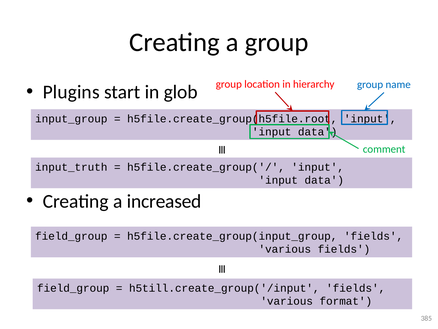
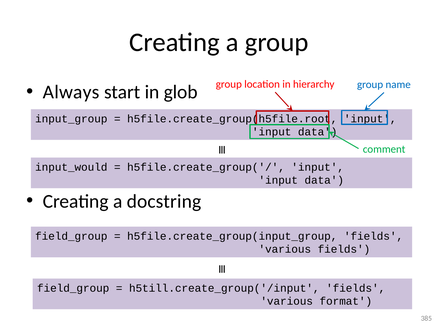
Plugins: Plugins -> Always
input_truth: input_truth -> input_would
increased: increased -> docstring
